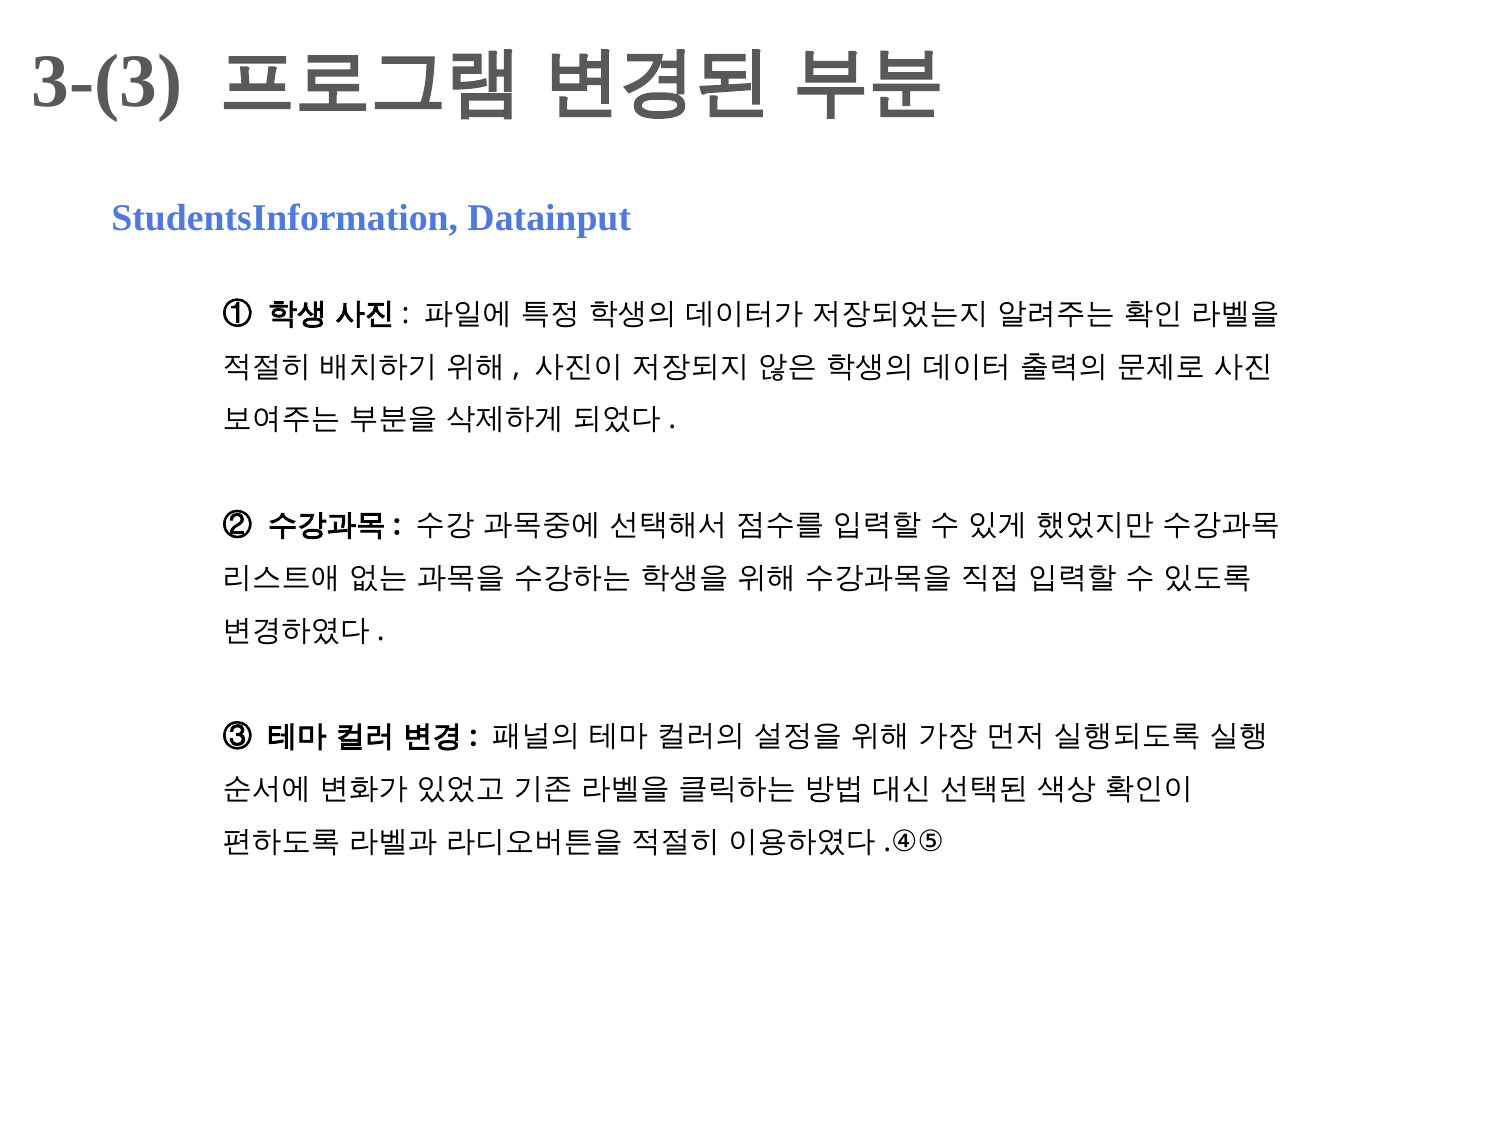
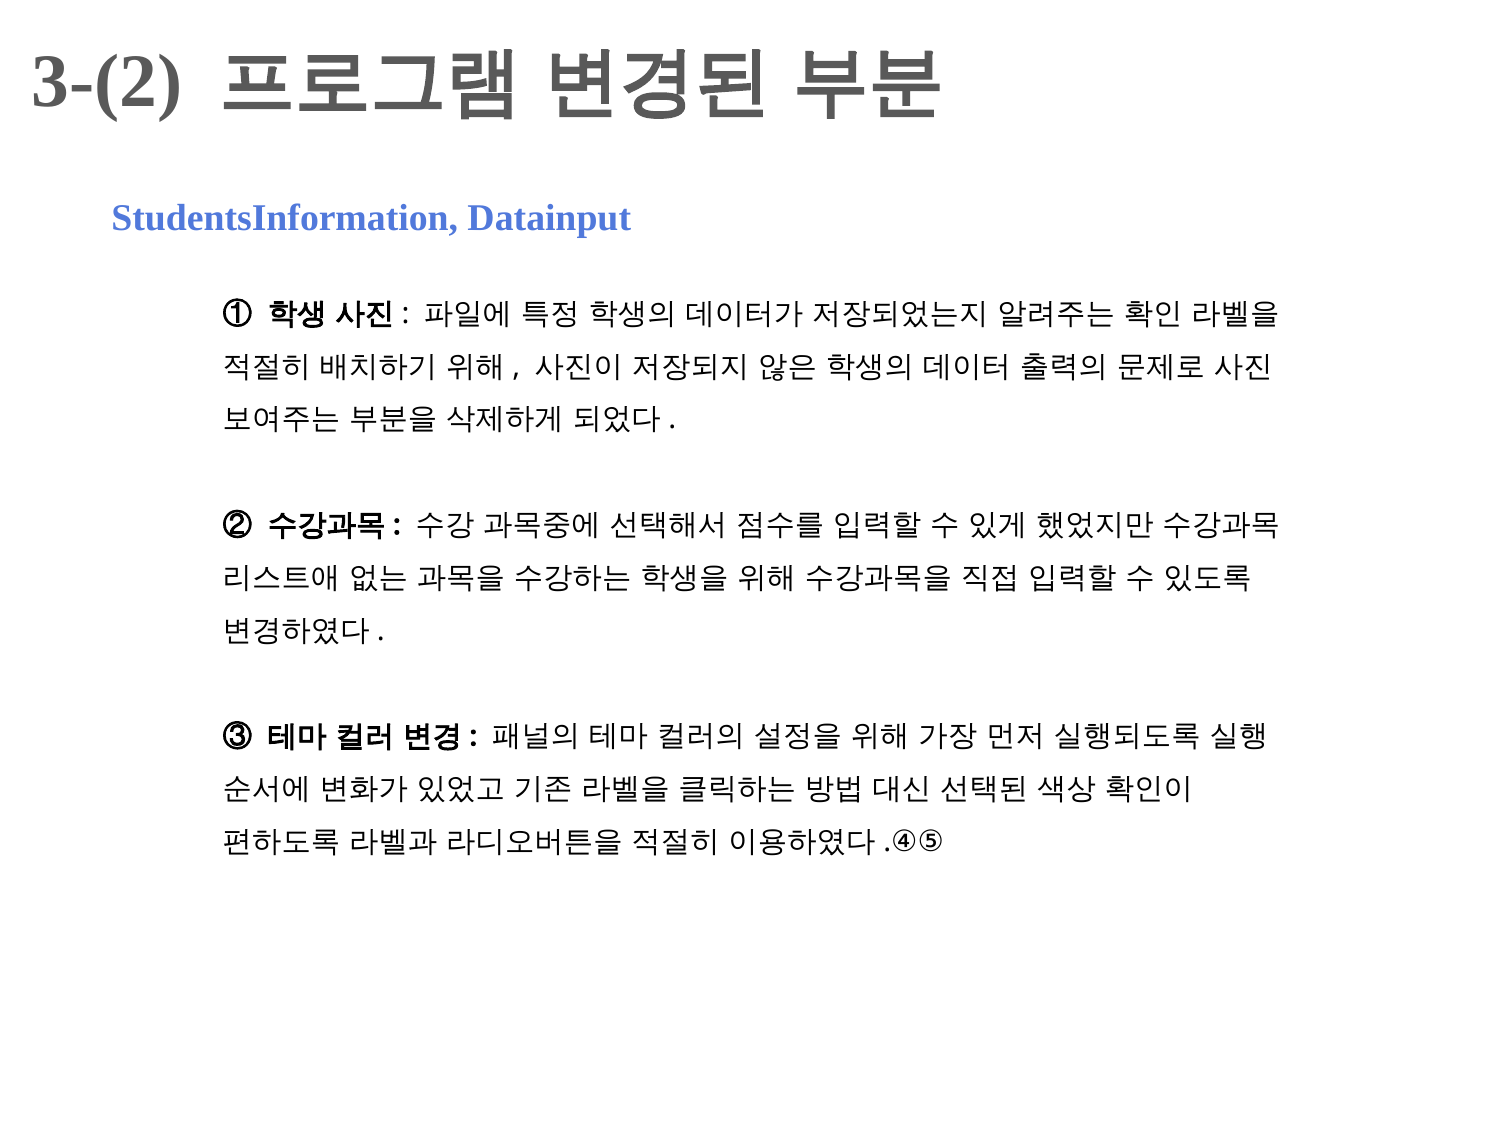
3-(3: 3-(3 -> 3-(2
